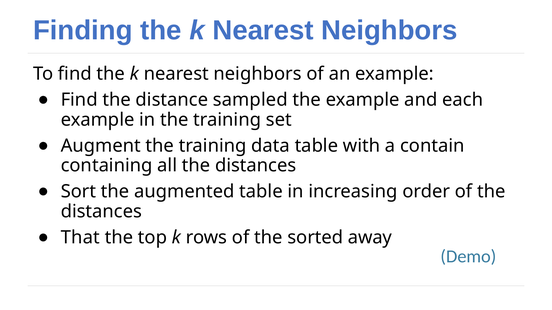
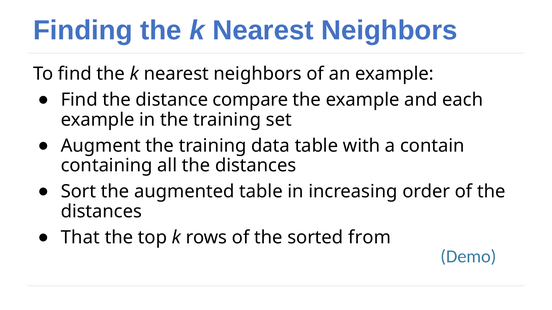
sampled: sampled -> compare
away: away -> from
